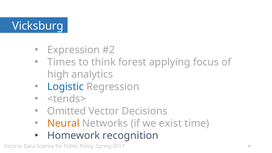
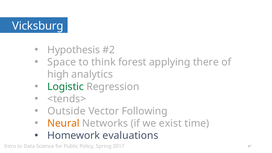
Expression: Expression -> Hypothesis
Times: Times -> Space
focus: focus -> there
Logistic colour: blue -> green
Omitted: Omitted -> Outside
Decisions: Decisions -> Following
recognition: recognition -> evaluations
